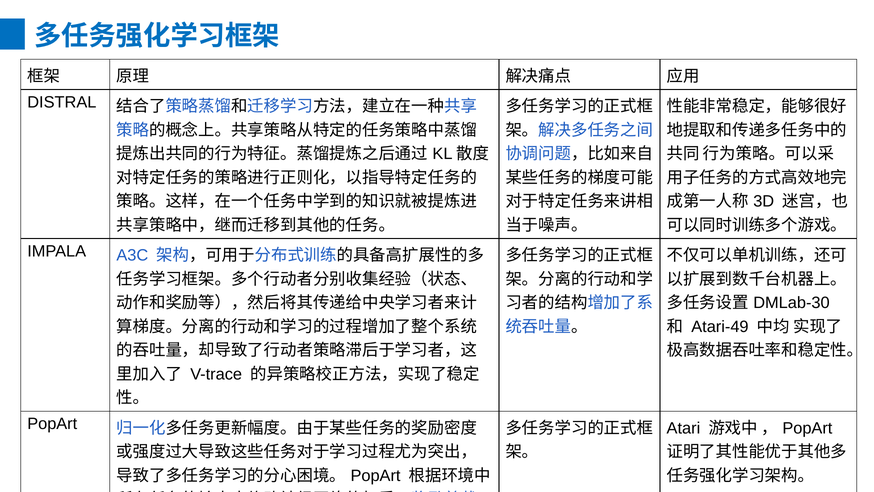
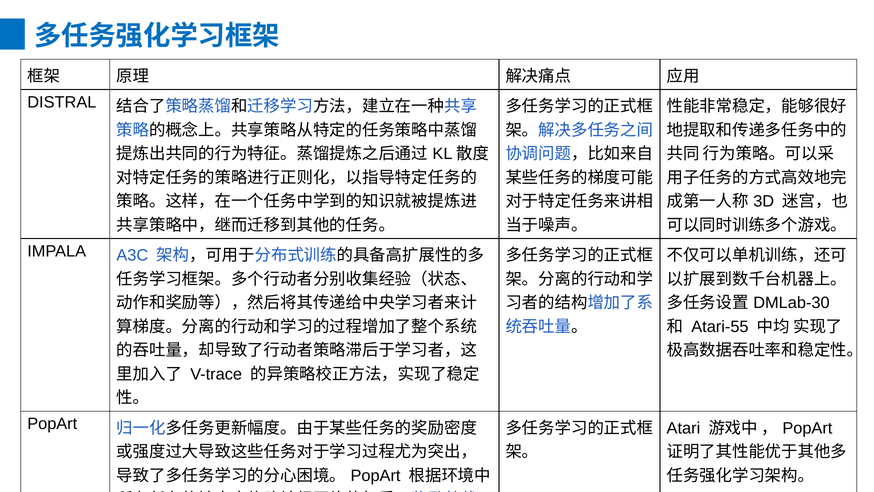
Atari-49: Atari-49 -> Atari-55
